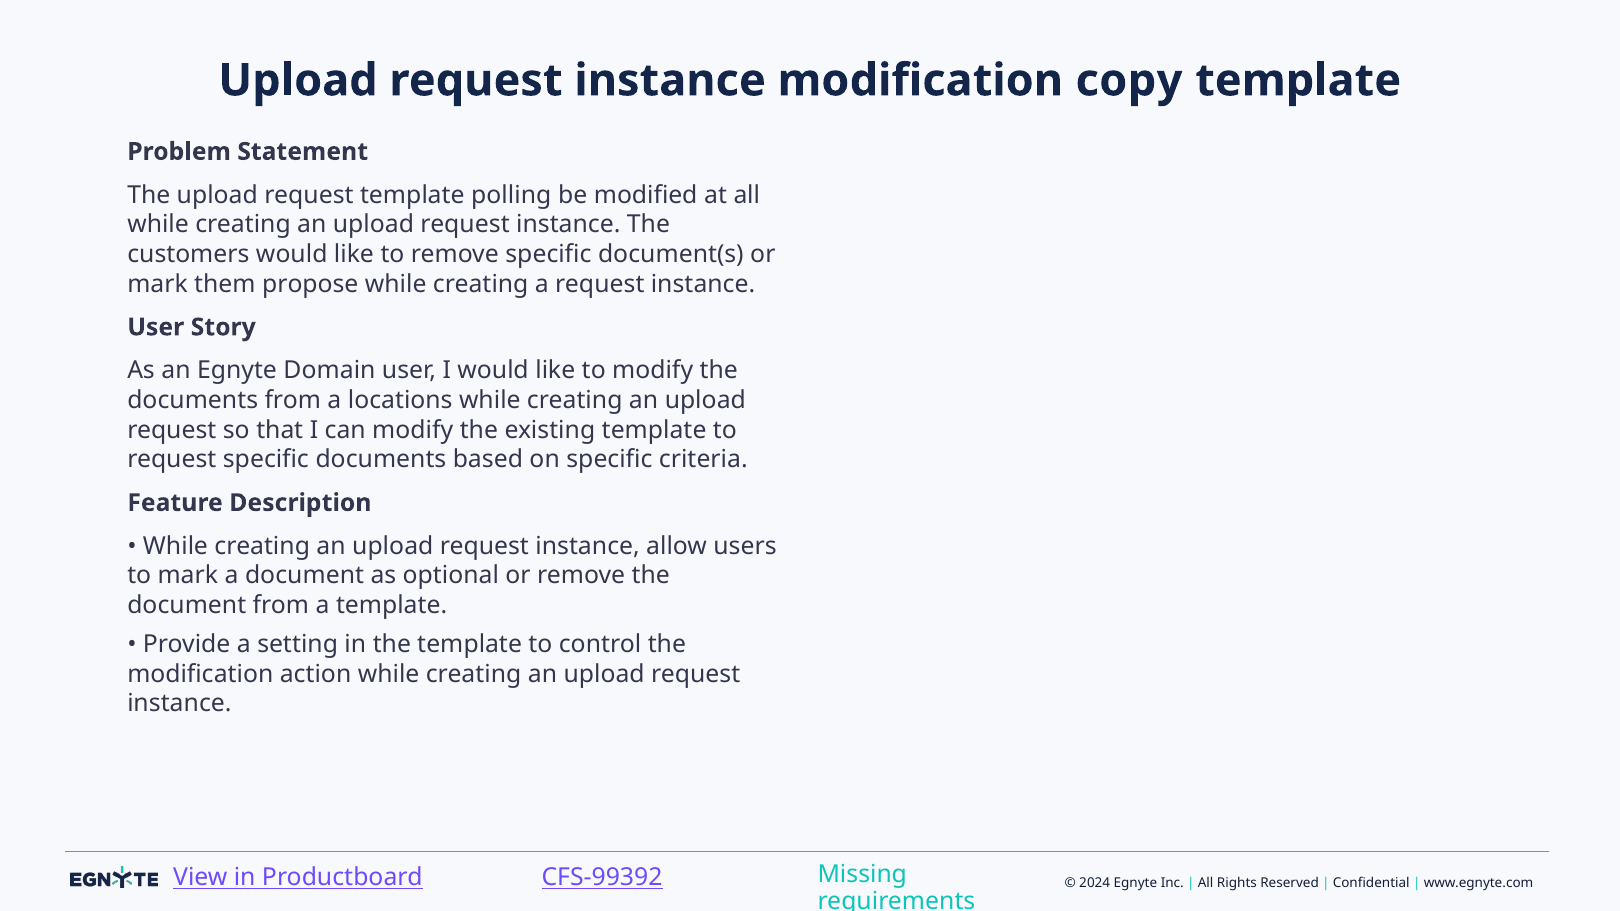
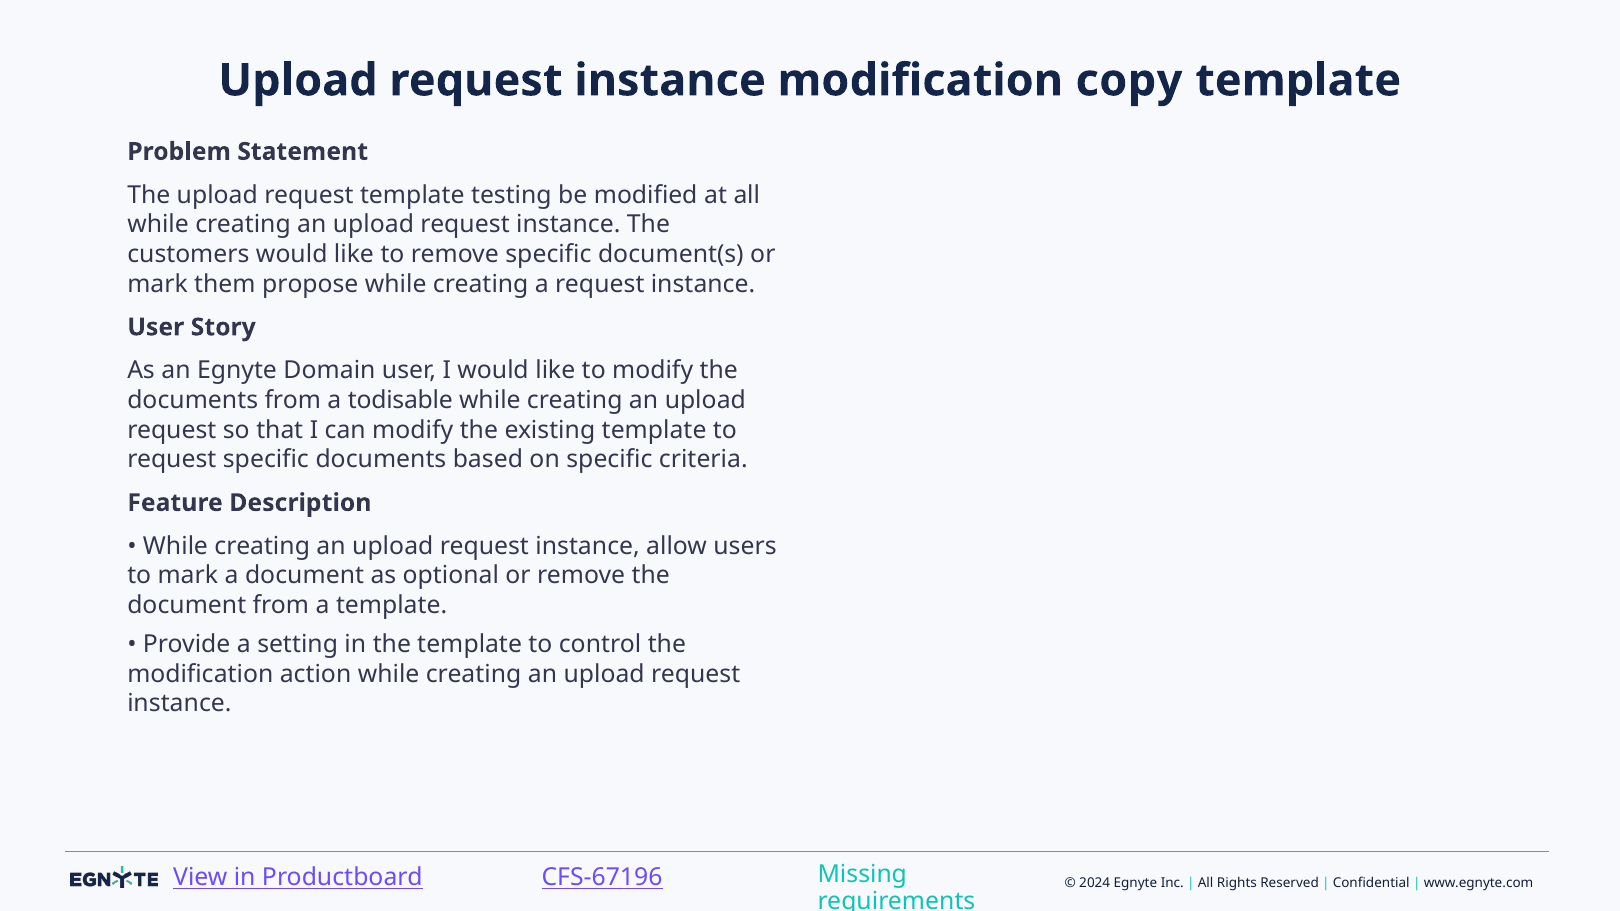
polling: polling -> testing
locations: locations -> todisable
CFS-99392: CFS-99392 -> CFS-67196
